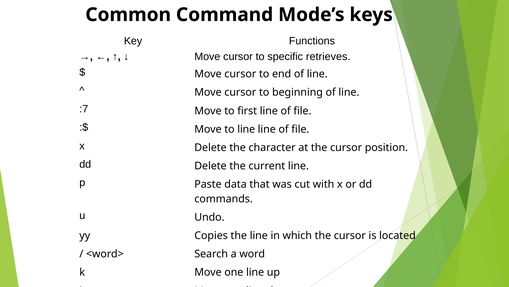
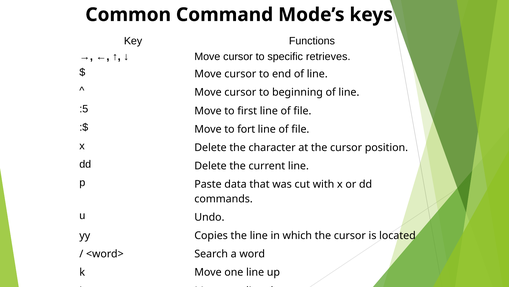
:7: :7 -> :5
to line: line -> fort
